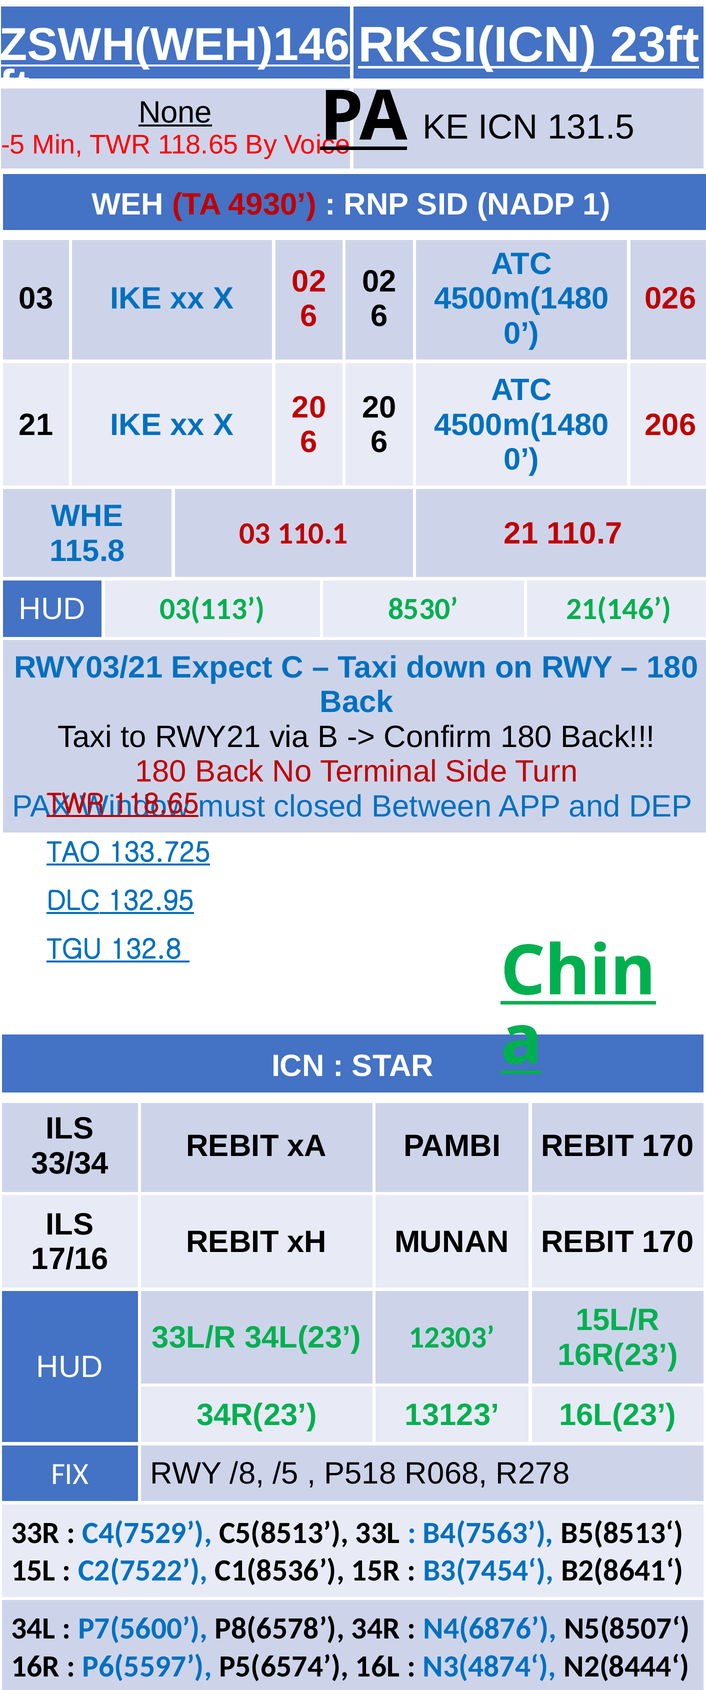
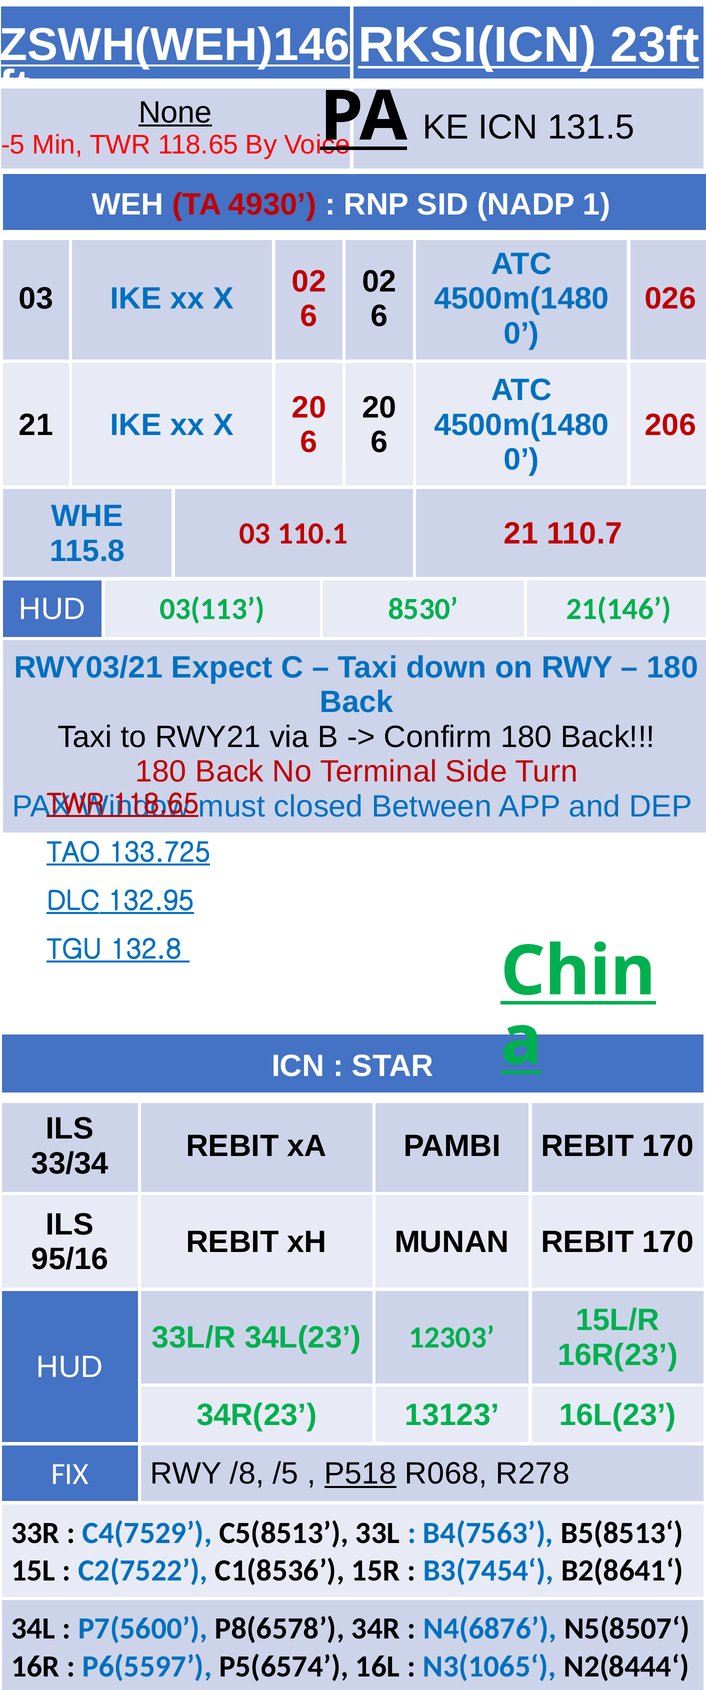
17/16: 17/16 -> 95/16
P518 underline: none -> present
N3(4874‘: N3(4874‘ -> N3(1065‘
